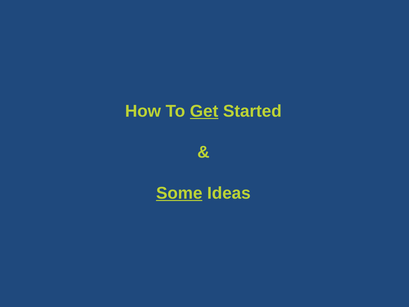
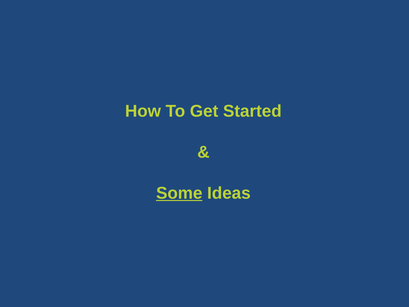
Get underline: present -> none
